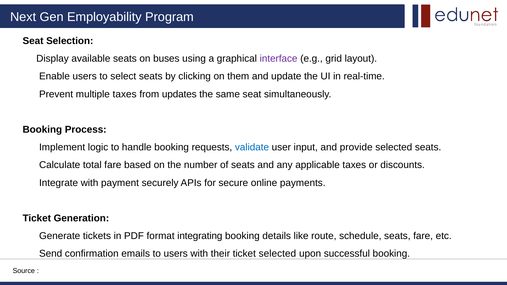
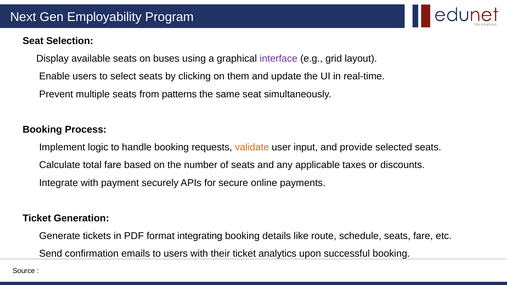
multiple taxes: taxes -> seats
updates: updates -> patterns
validate colour: blue -> orange
ticket selected: selected -> analytics
